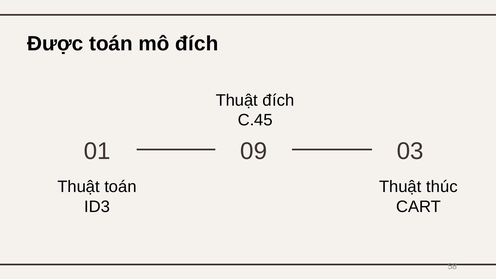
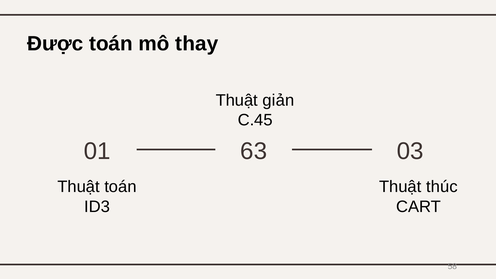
mô đích: đích -> thay
Thuật đích: đích -> giản
09: 09 -> 63
